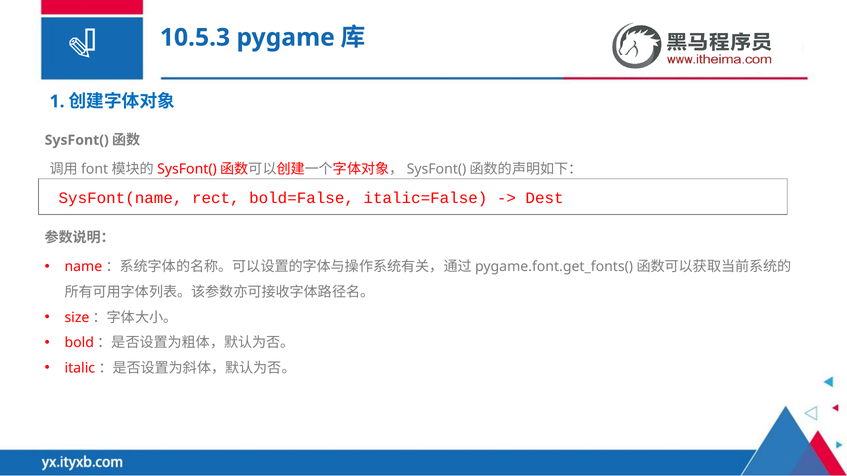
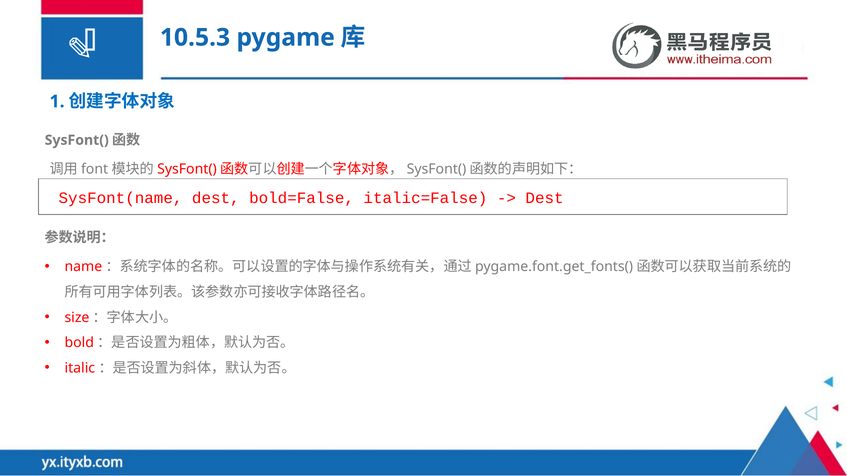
SysFont(name rect: rect -> dest
